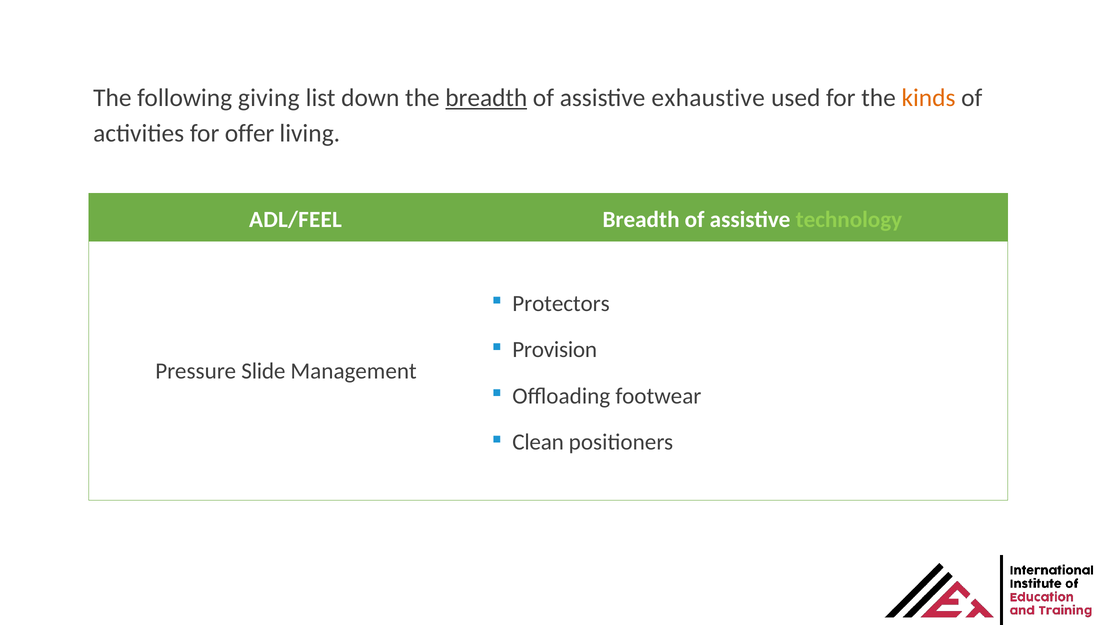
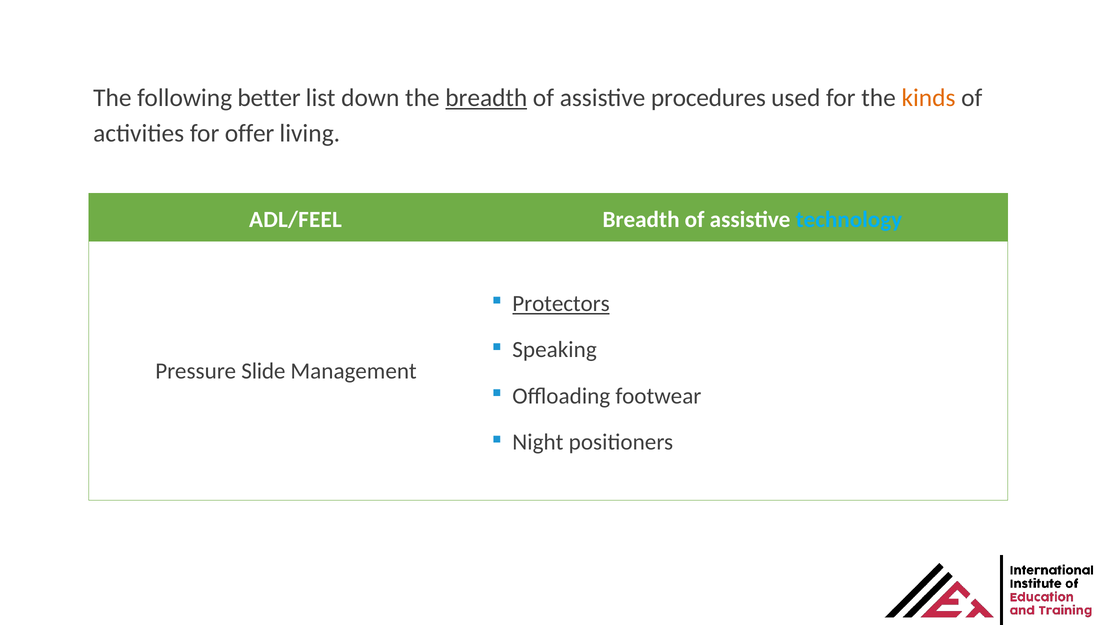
giving: giving -> better
exhaustive: exhaustive -> procedures
technology colour: light green -> light blue
Protectors underline: none -> present
Provision: Provision -> Speaking
Clean: Clean -> Night
